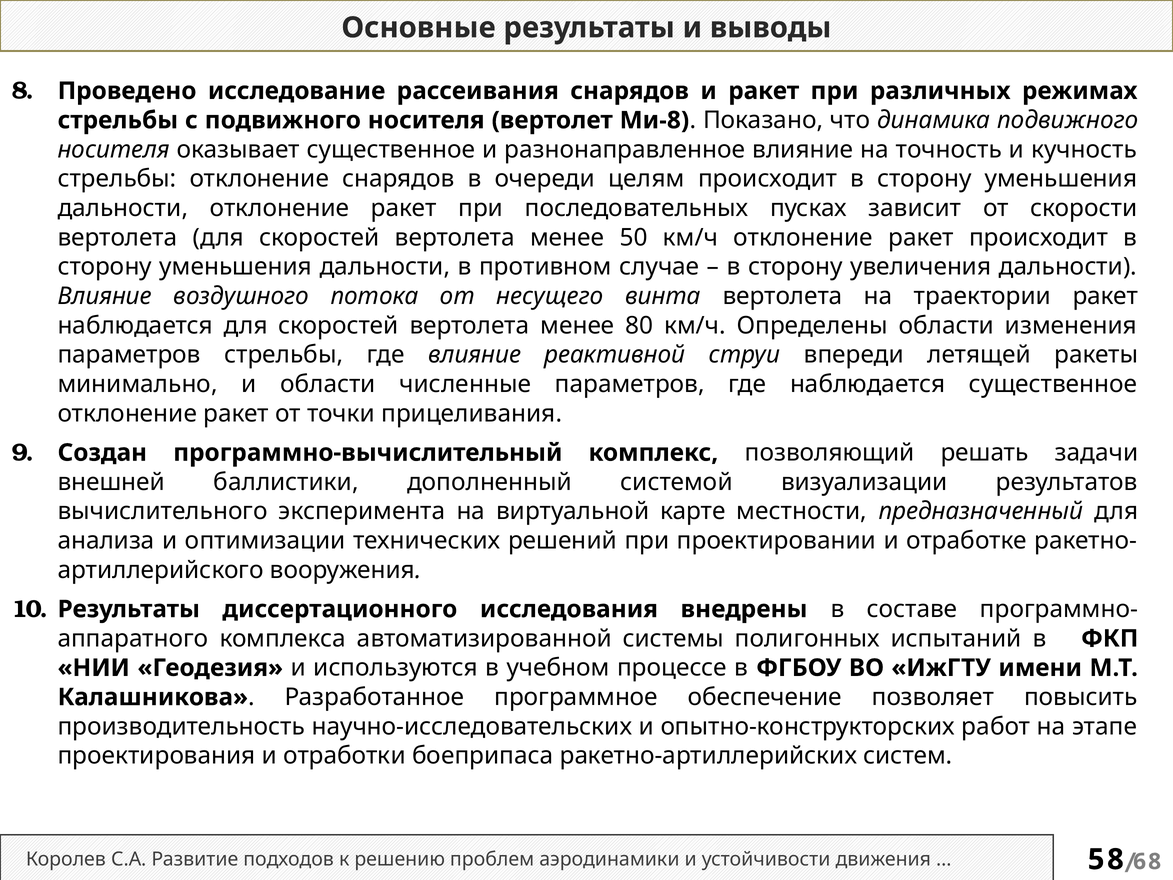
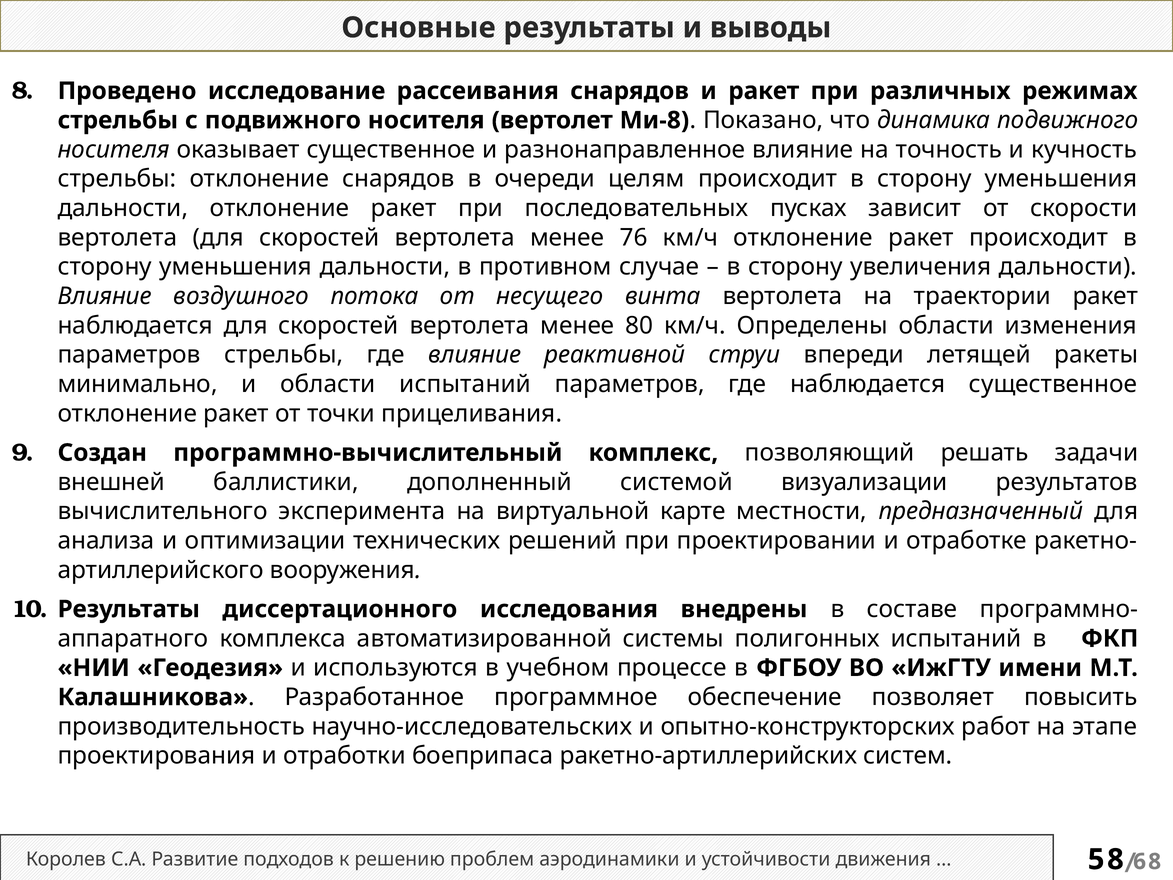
50: 50 -> 76
области численные: численные -> испытаний
